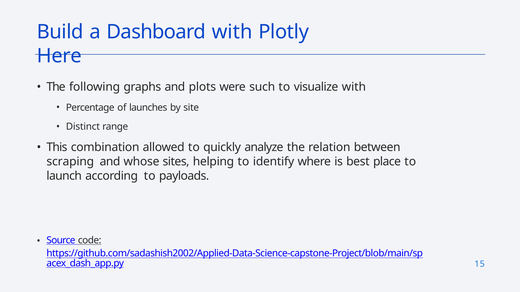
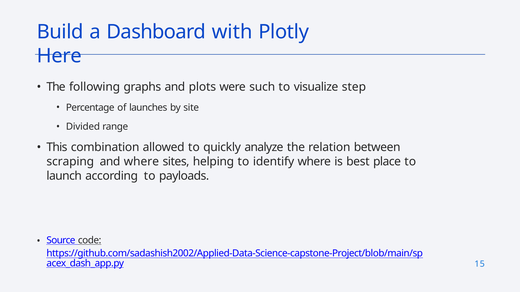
visualize with: with -> step
Distinct: Distinct -> Divided
and whose: whose -> where
